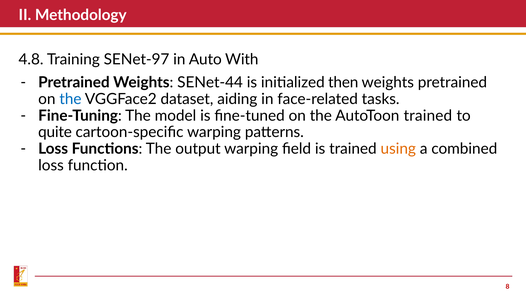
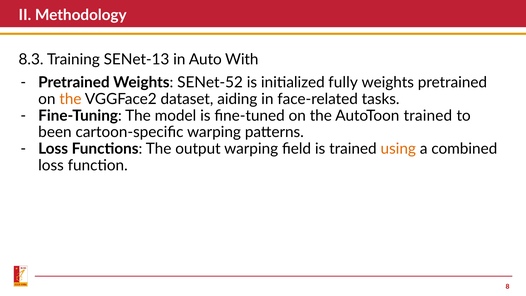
4.8: 4.8 -> 8.3
SENet-97: SENet-97 -> SENet-13
SENet-44: SENet-44 -> SENet-52
then: then -> fully
the at (70, 99) colour: blue -> orange
quite: quite -> been
